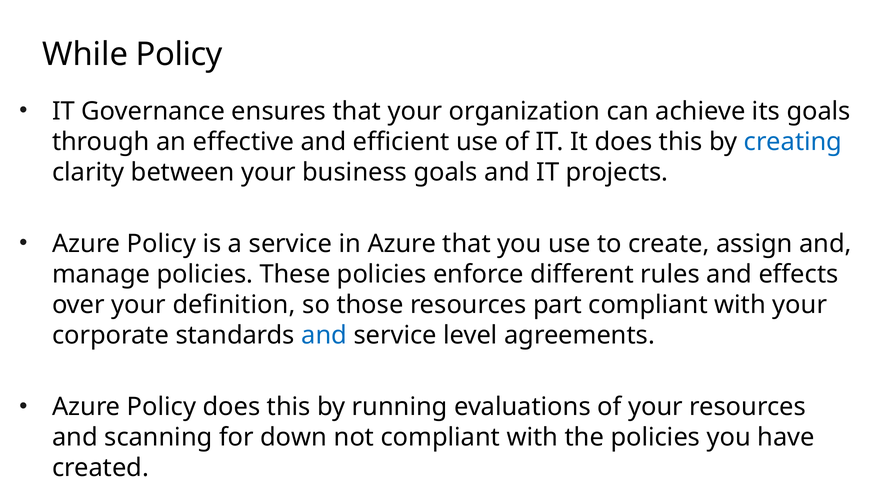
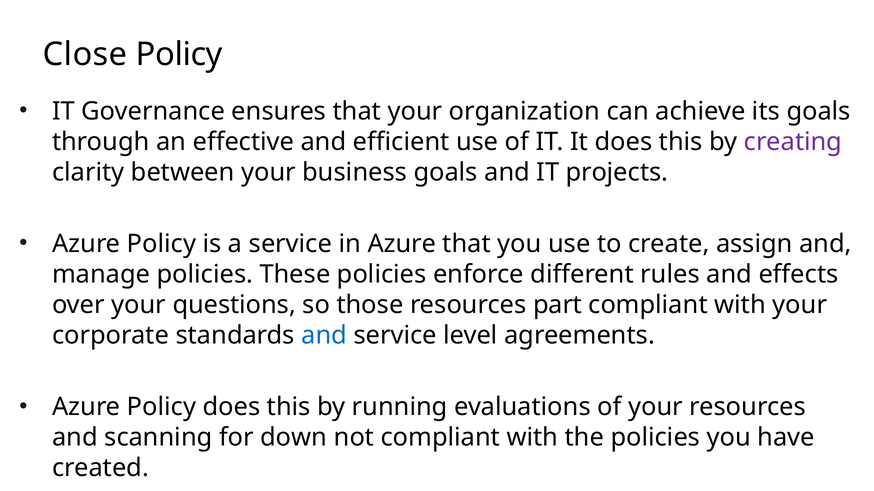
While: While -> Close
creating colour: blue -> purple
definition: definition -> questions
